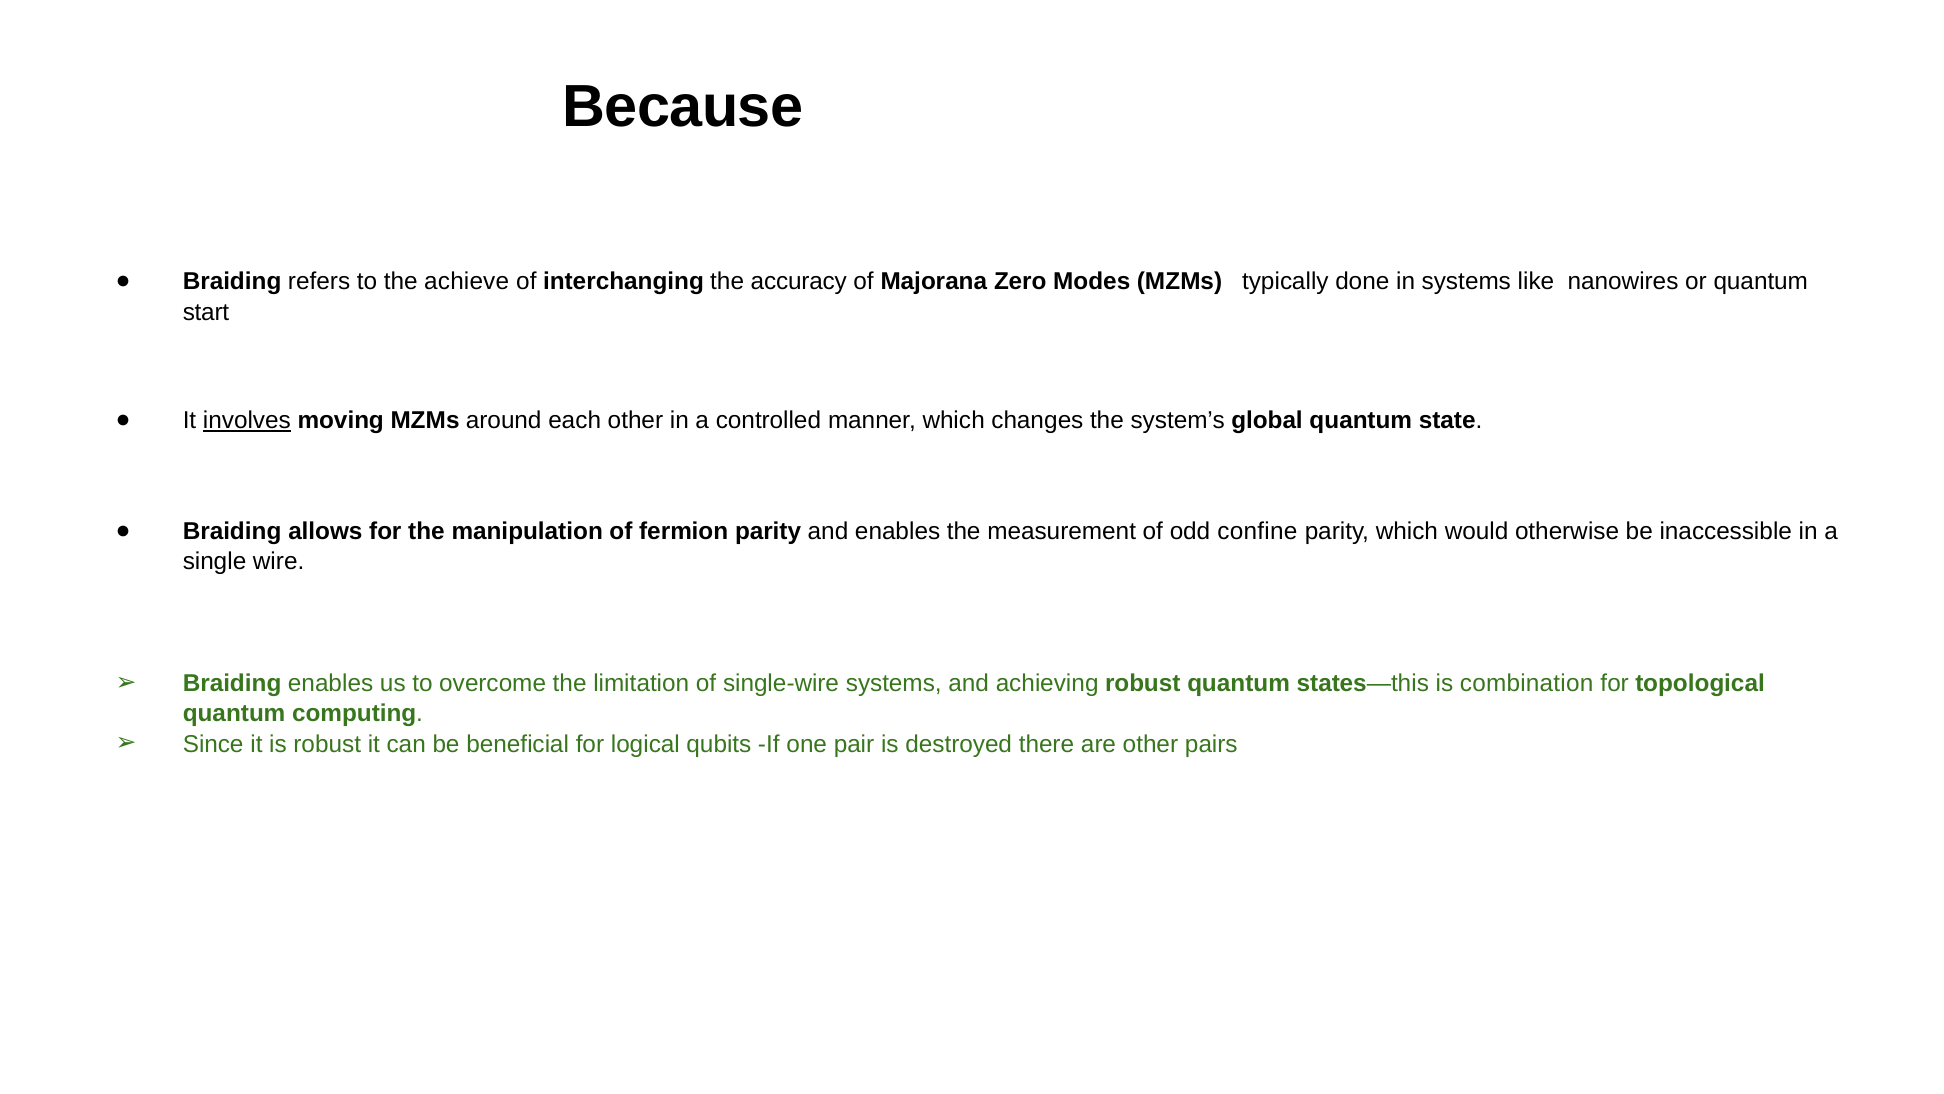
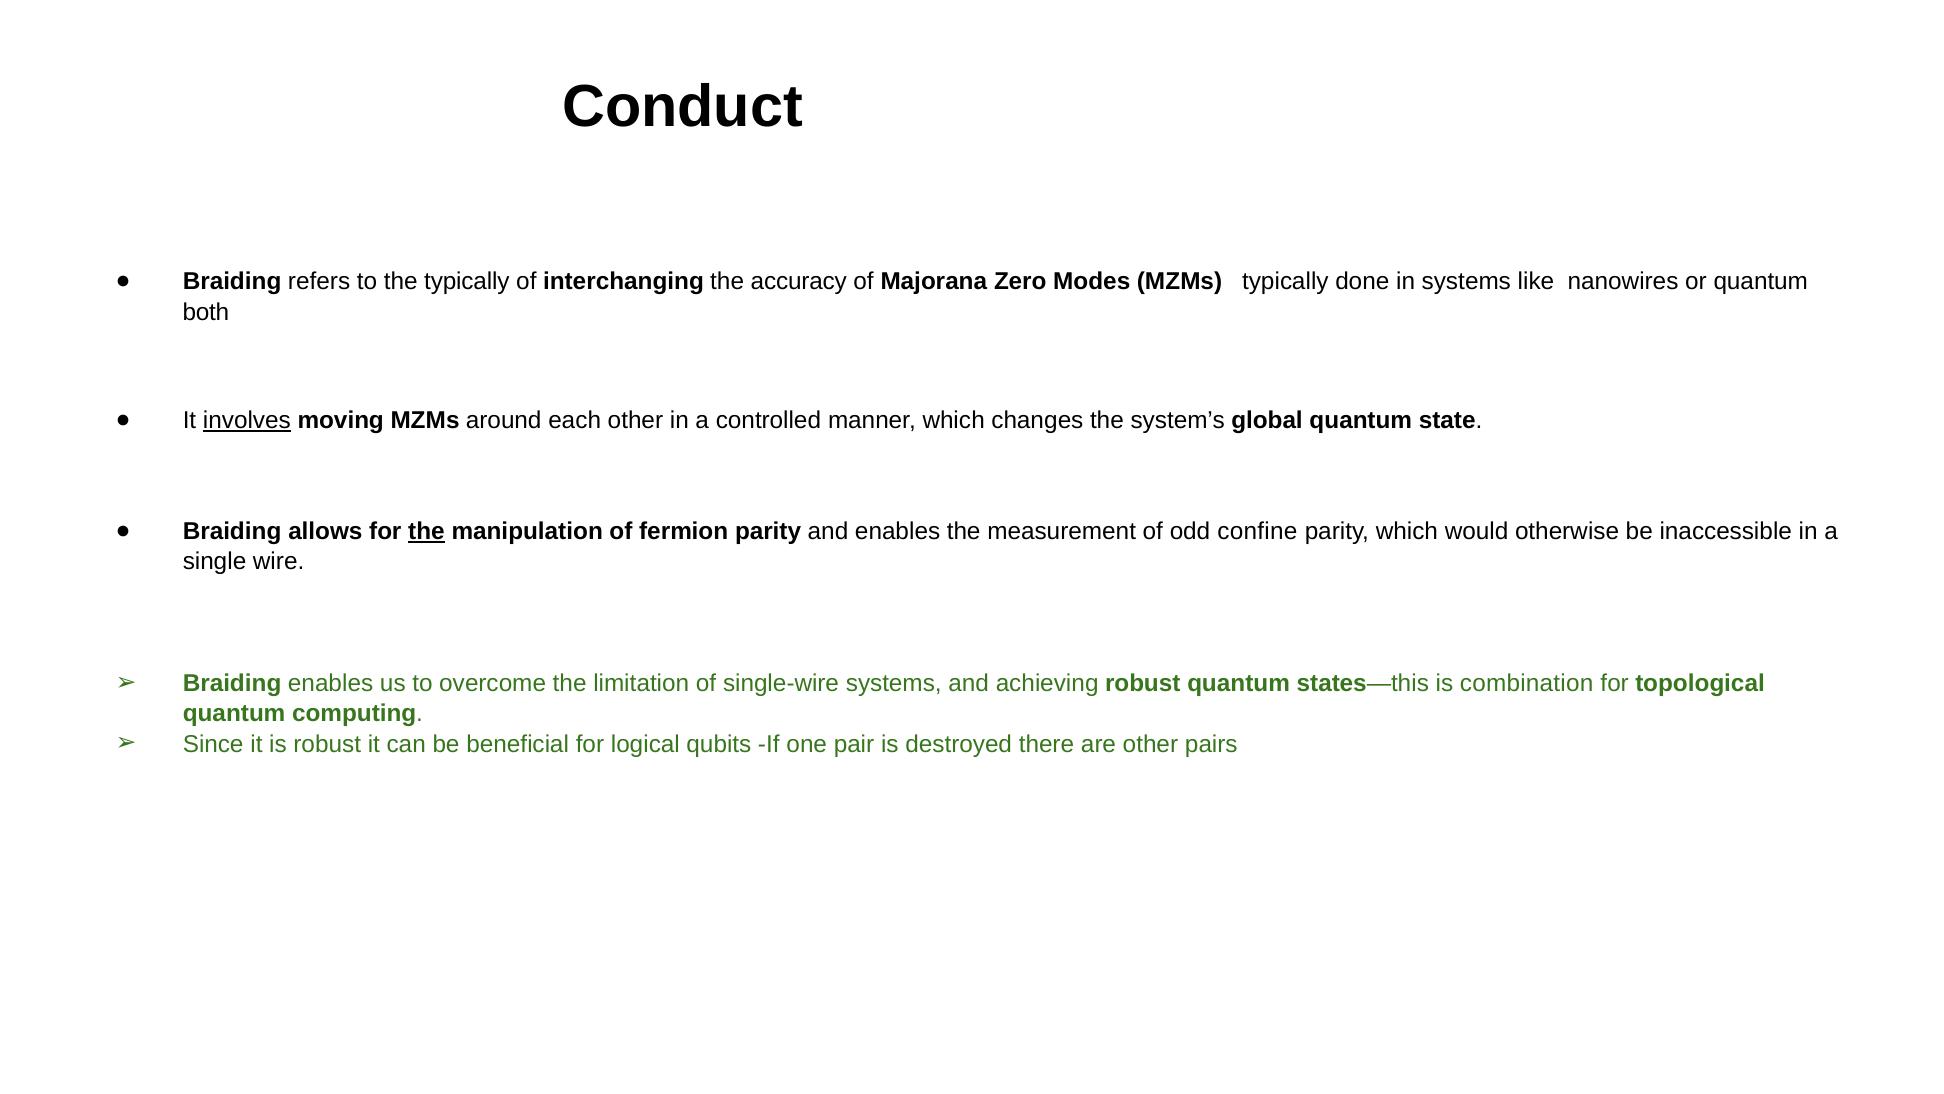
Because: Because -> Conduct
the achieve: achieve -> typically
start: start -> both
the at (426, 531) underline: none -> present
